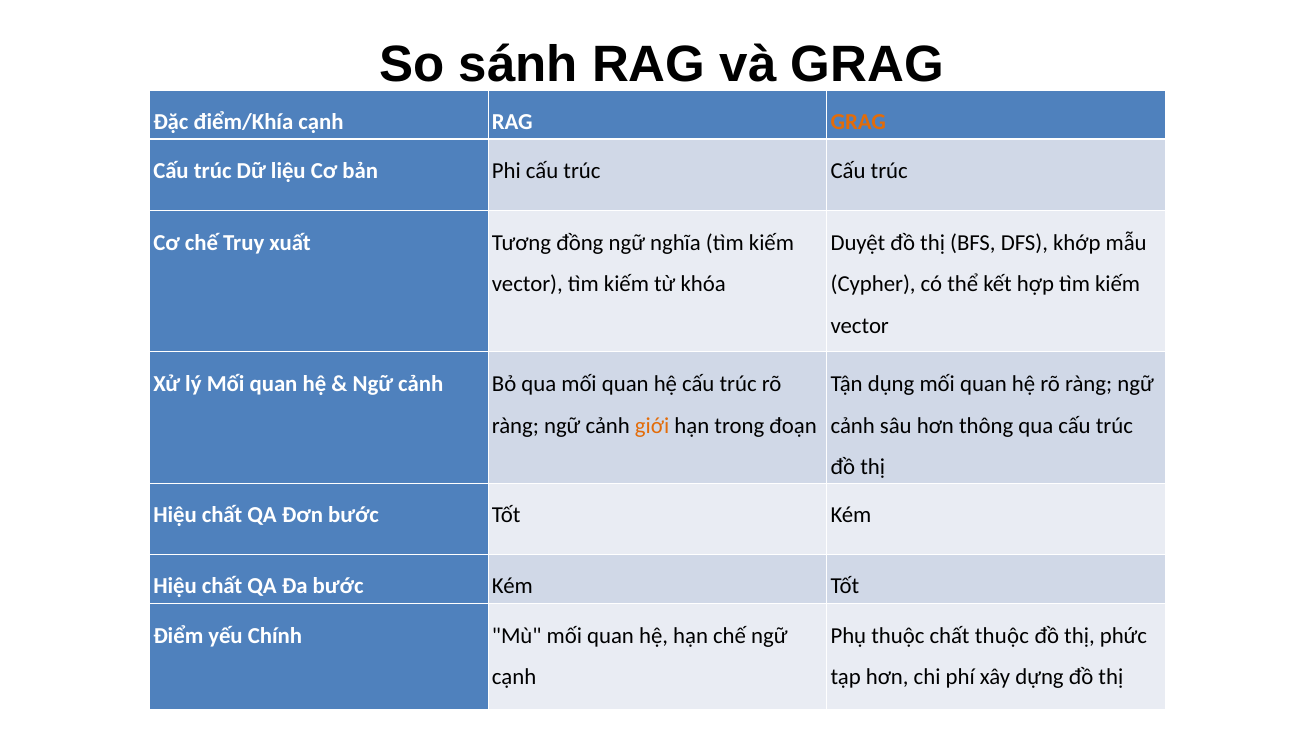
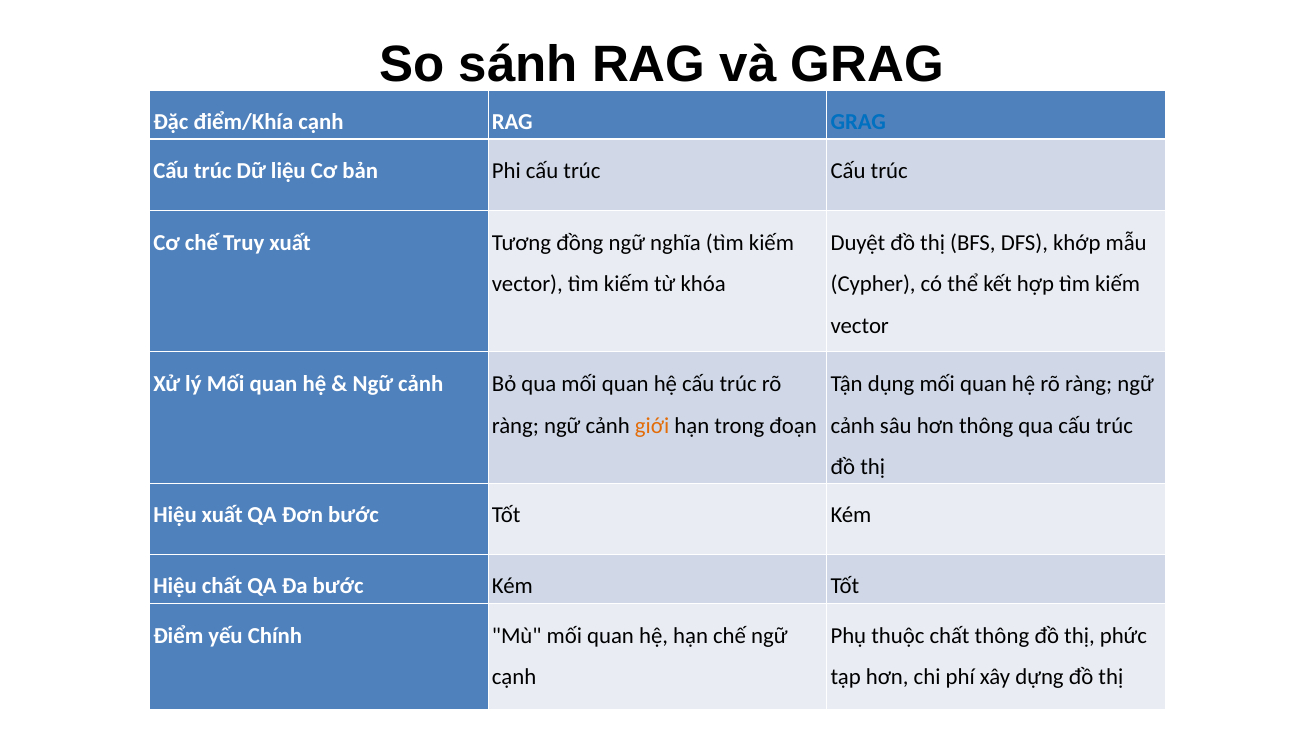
GRAG at (858, 122) colour: orange -> blue
chất at (222, 515): chất -> xuất
chất thuộc: thuộc -> thông
